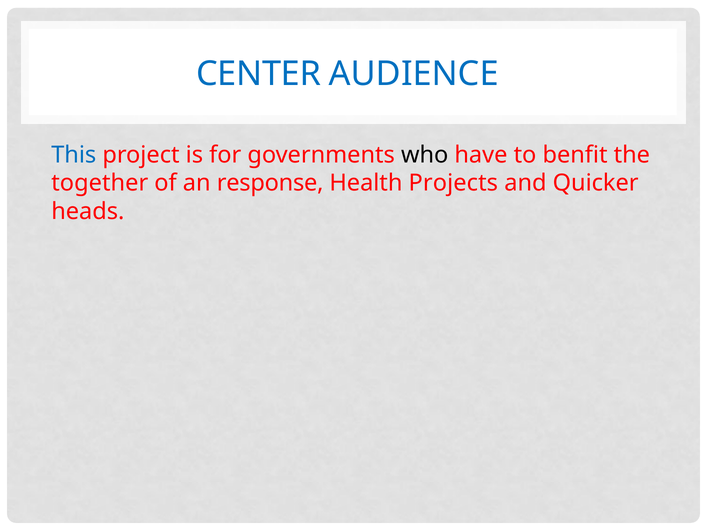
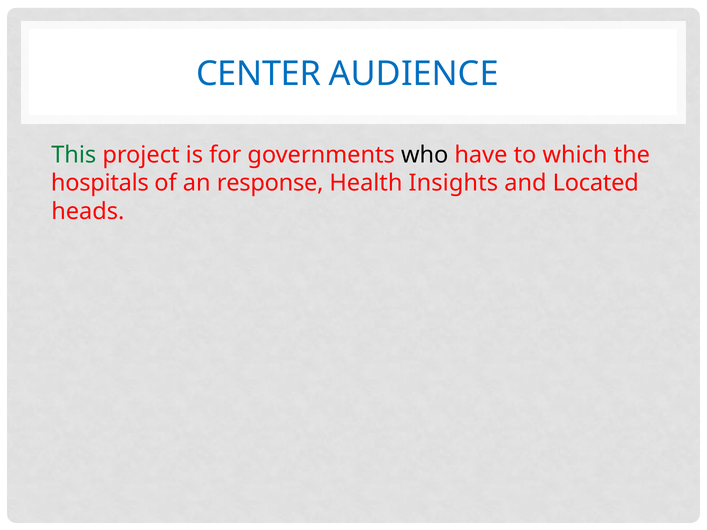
This colour: blue -> green
benfit: benfit -> which
together: together -> hospitals
Projects: Projects -> Insights
Quicker: Quicker -> Located
